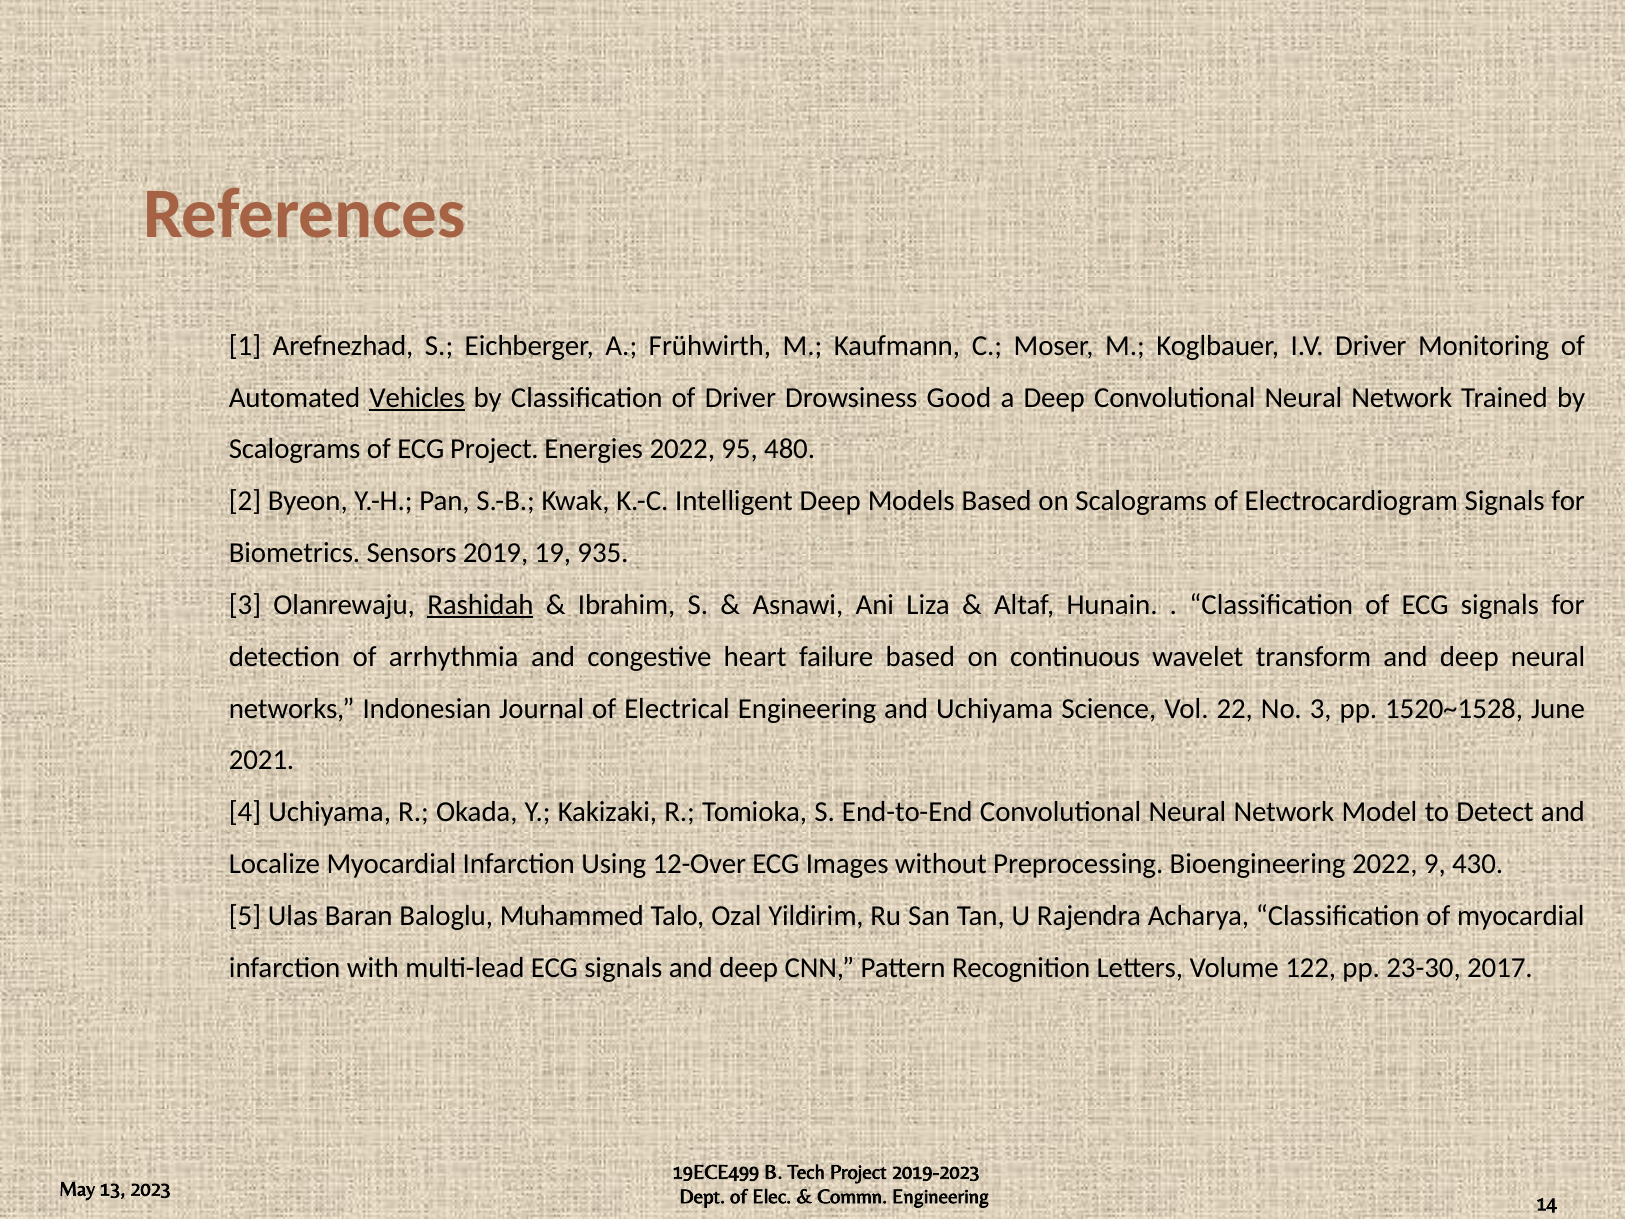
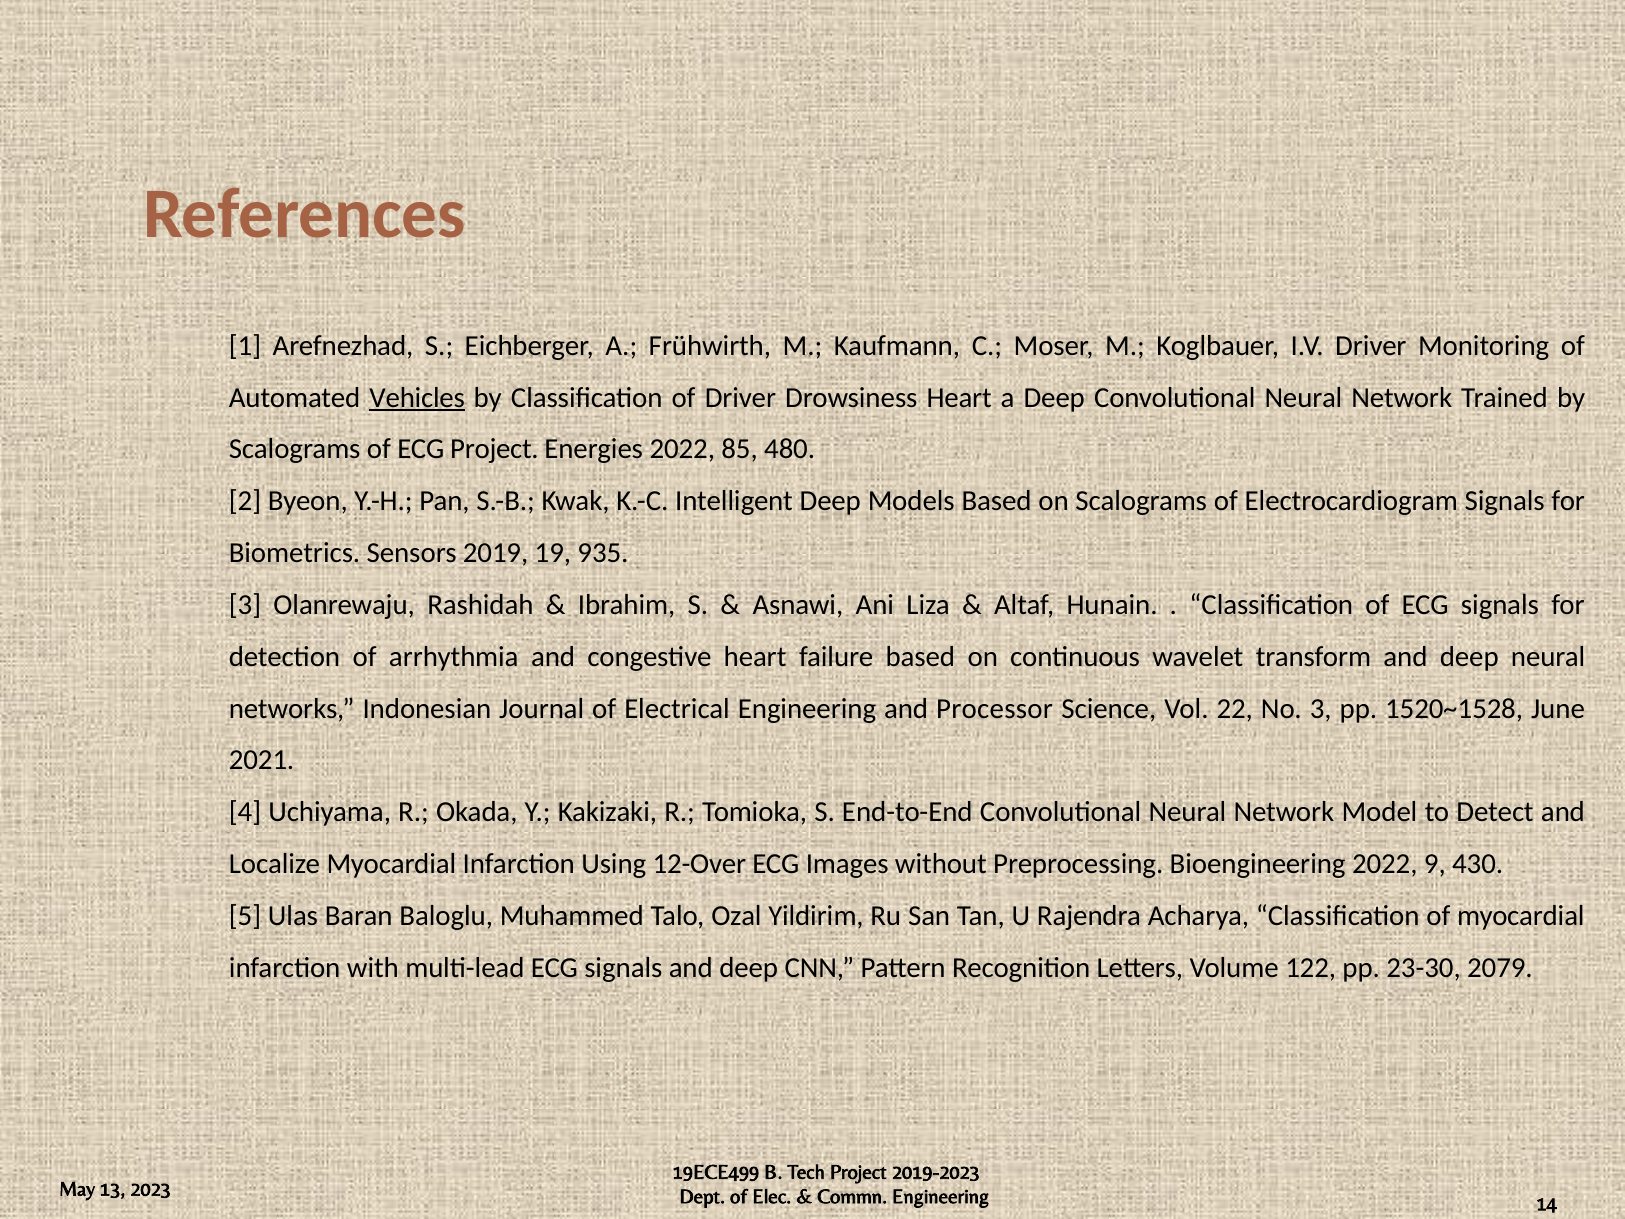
Drowsiness Good: Good -> Heart
95: 95 -> 85
Rashidah underline: present -> none
and Uchiyama: Uchiyama -> Processor
2017: 2017 -> 2079
